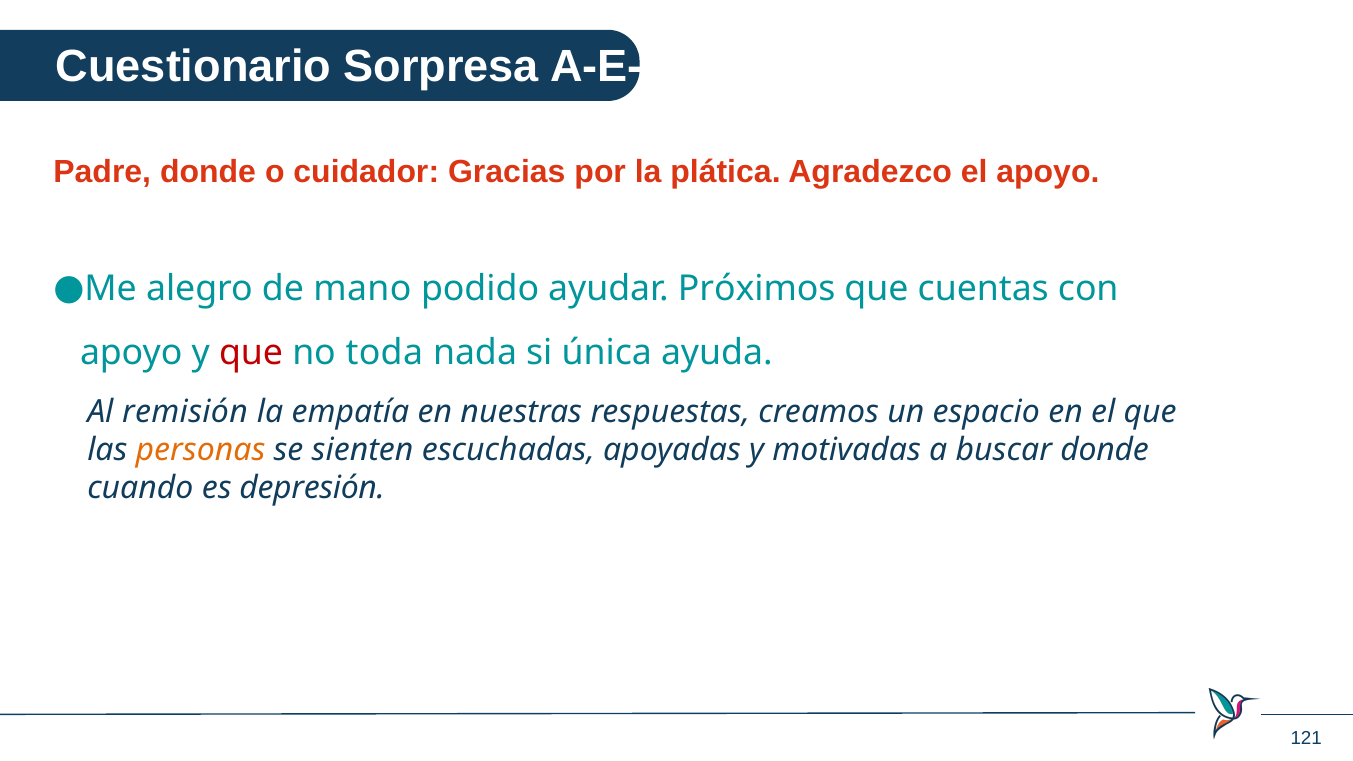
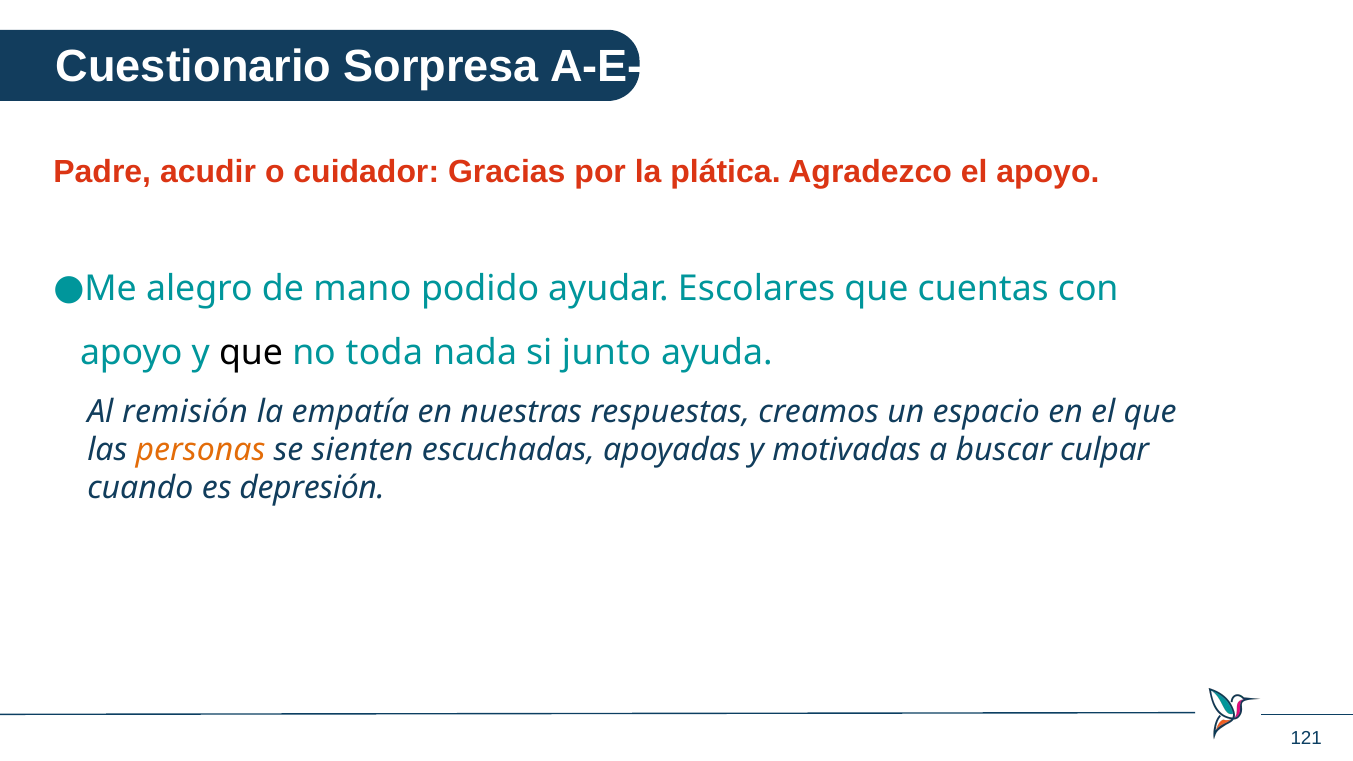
Padre donde: donde -> acudir
Próximos: Próximos -> Escolares
que at (251, 353) colour: red -> black
única: única -> junto
buscar donde: donde -> culpar
